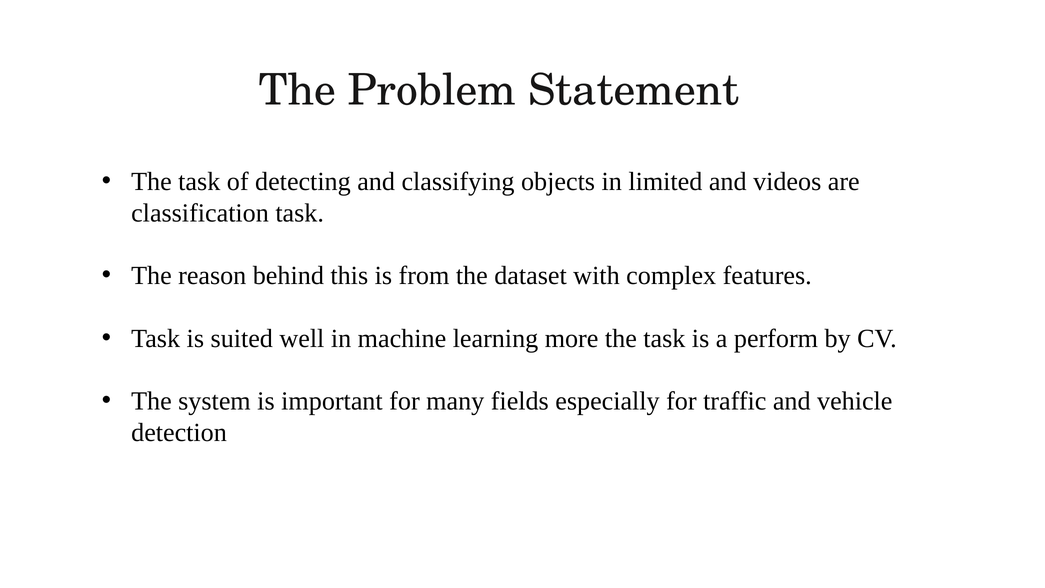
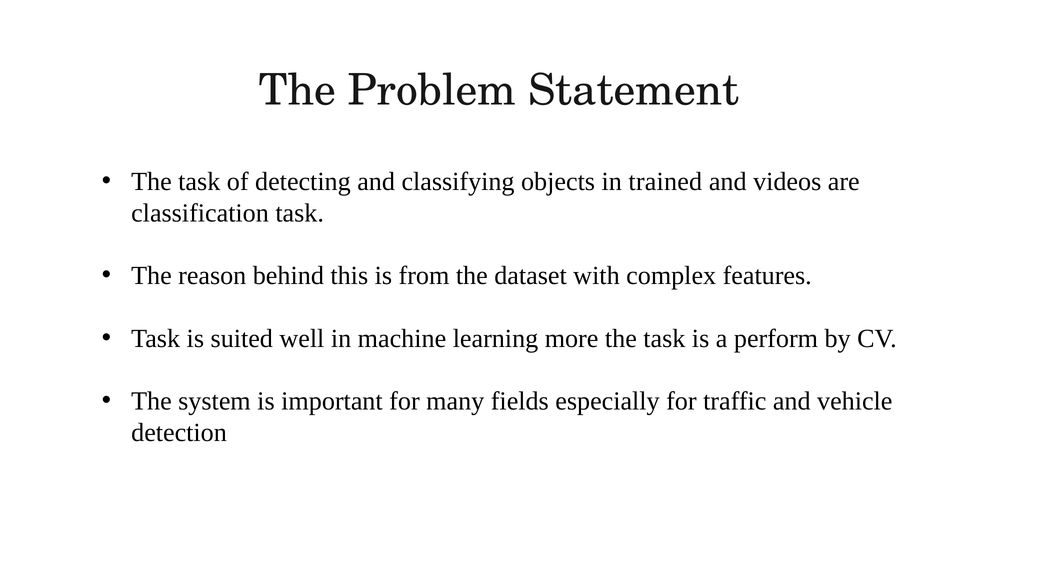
limited: limited -> trained
